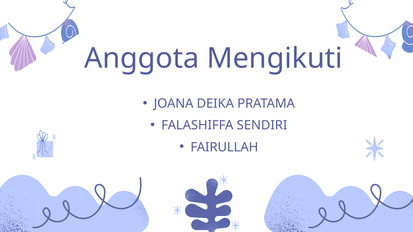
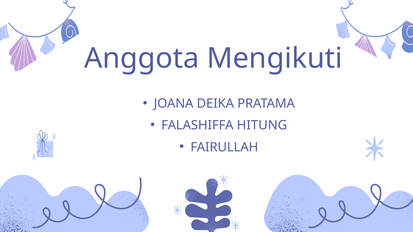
SENDIRI: SENDIRI -> HITUNG
